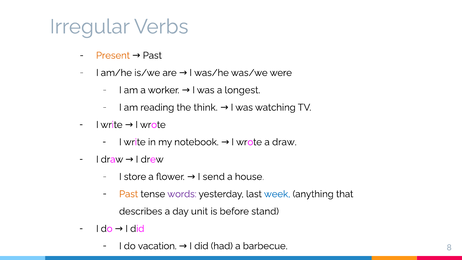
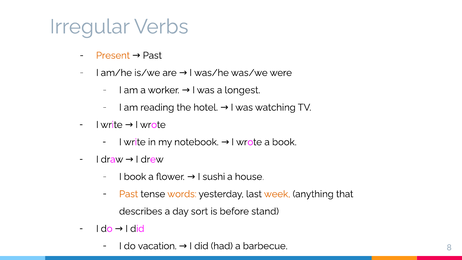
think: think -> hotel
a draw: draw -> book
I store: store -> book
send: send -> sushi
words colour: purple -> orange
week colour: blue -> orange
unit: unit -> sort
